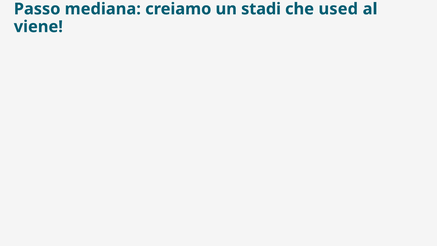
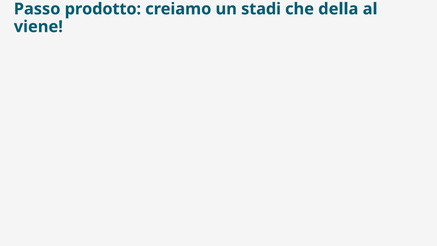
mediana: mediana -> prodotto
used: used -> della
